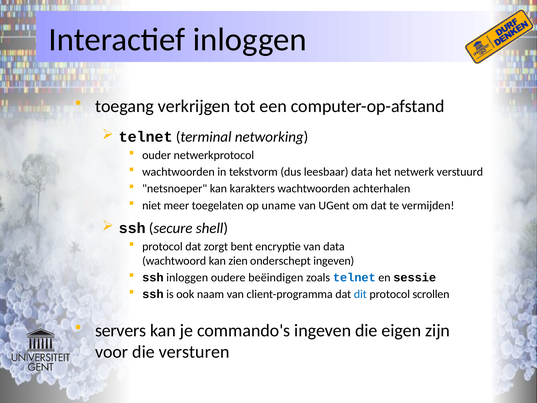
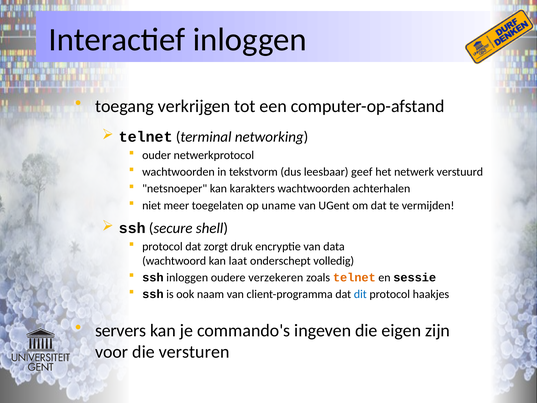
leesbaar data: data -> geef
bent: bent -> druk
zien: zien -> laat
onderschept ingeven: ingeven -> volledig
beëindigen: beëindigen -> verzekeren
telnet at (354, 277) colour: blue -> orange
scrollen: scrollen -> haakjes
